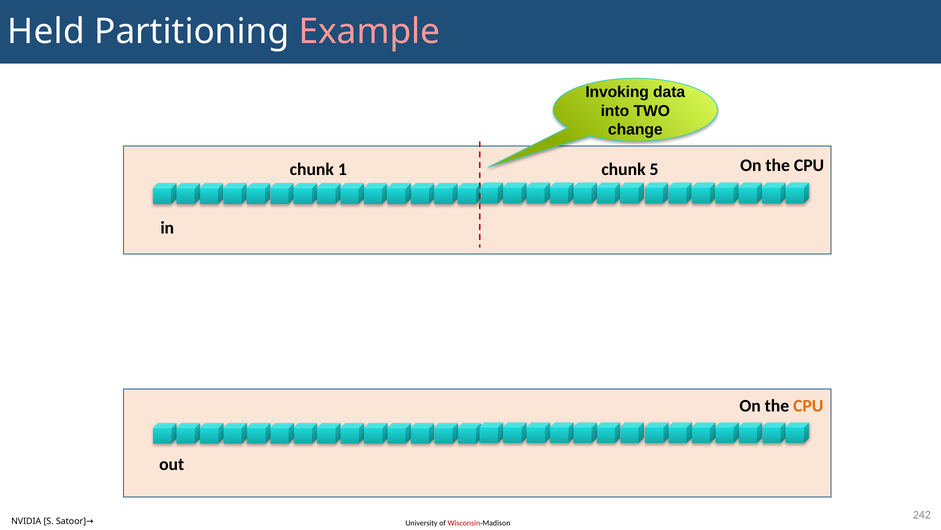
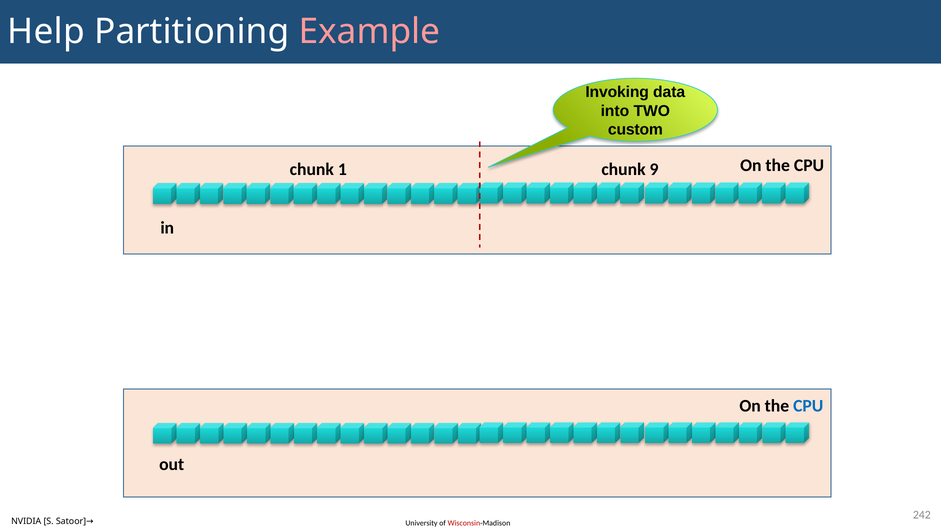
Held: Held -> Help
change: change -> custom
5: 5 -> 9
CPU at (808, 405) colour: orange -> blue
